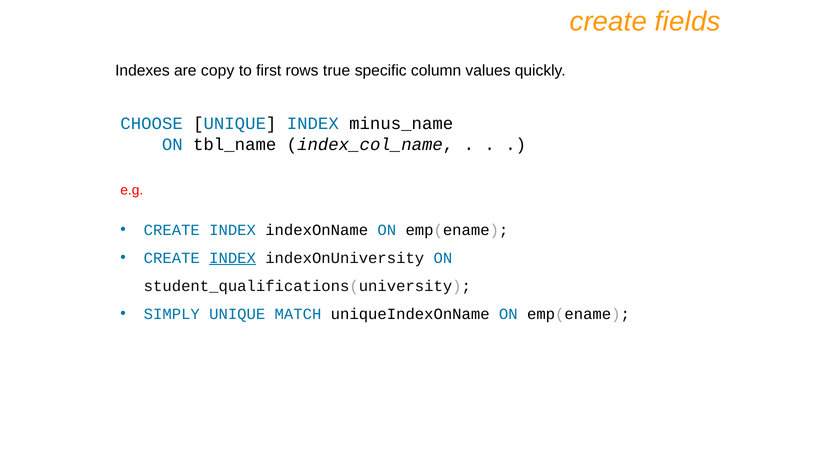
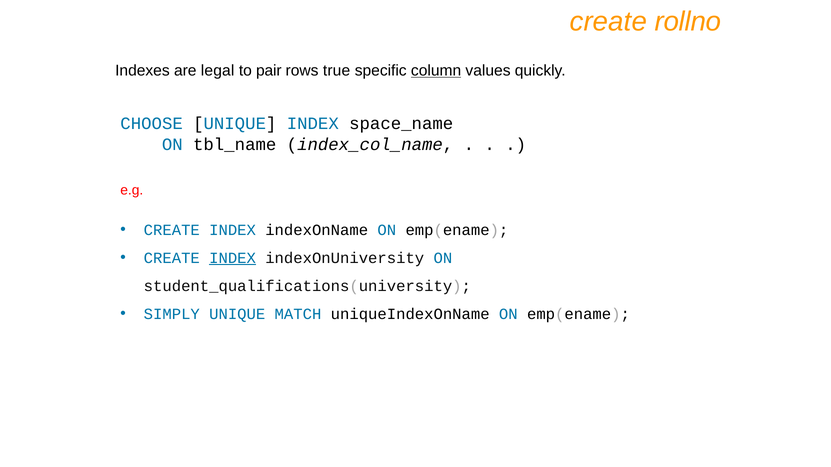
fields: fields -> rollno
copy: copy -> legal
first: first -> pair
column underline: none -> present
minus_name: minus_name -> space_name
